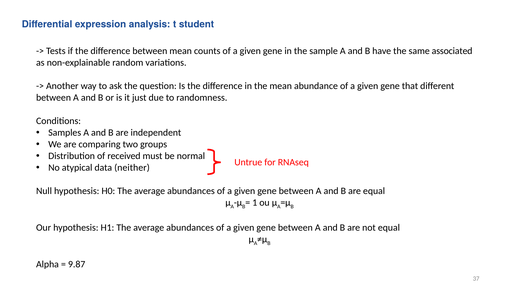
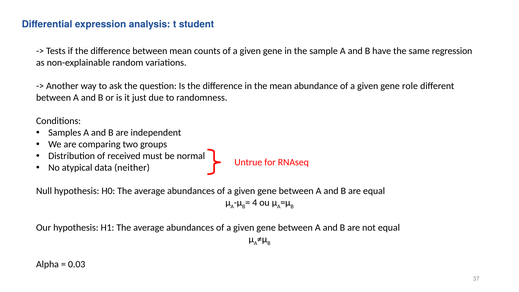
associated: associated -> regression
that: that -> role
1: 1 -> 4
9.87: 9.87 -> 0.03
